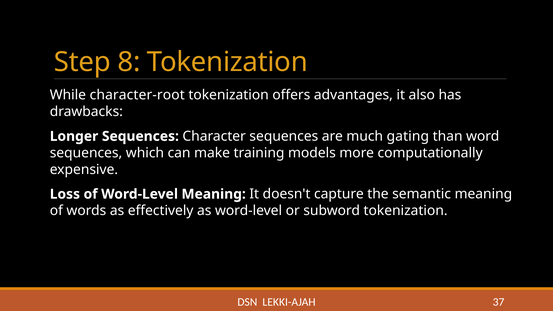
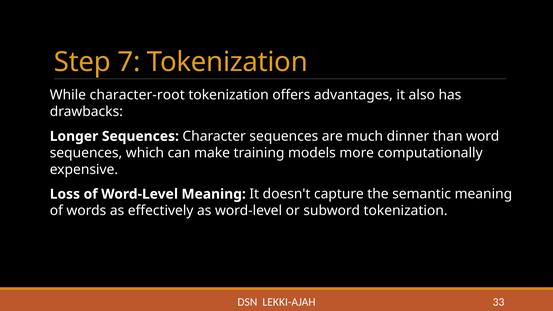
8: 8 -> 7
gating: gating -> dinner
37: 37 -> 33
